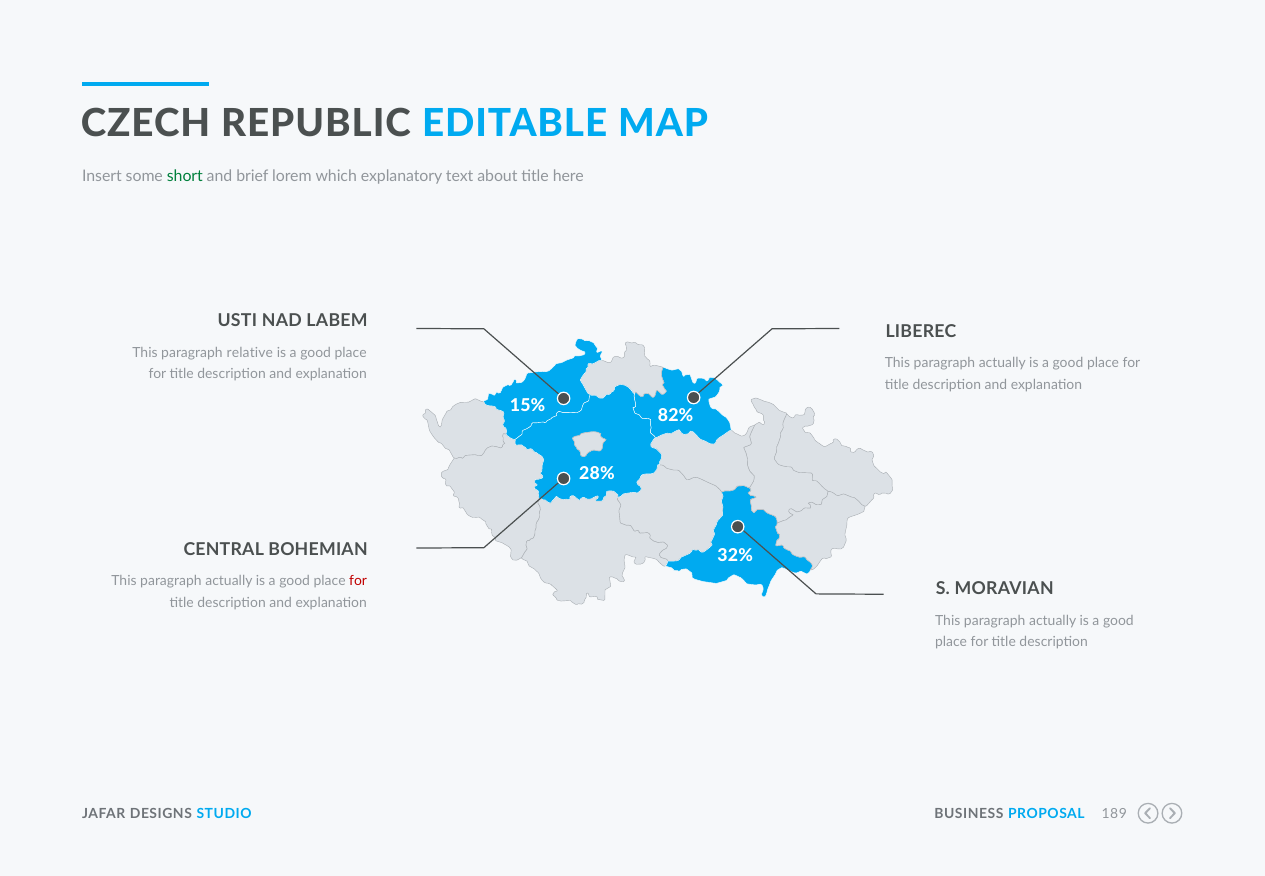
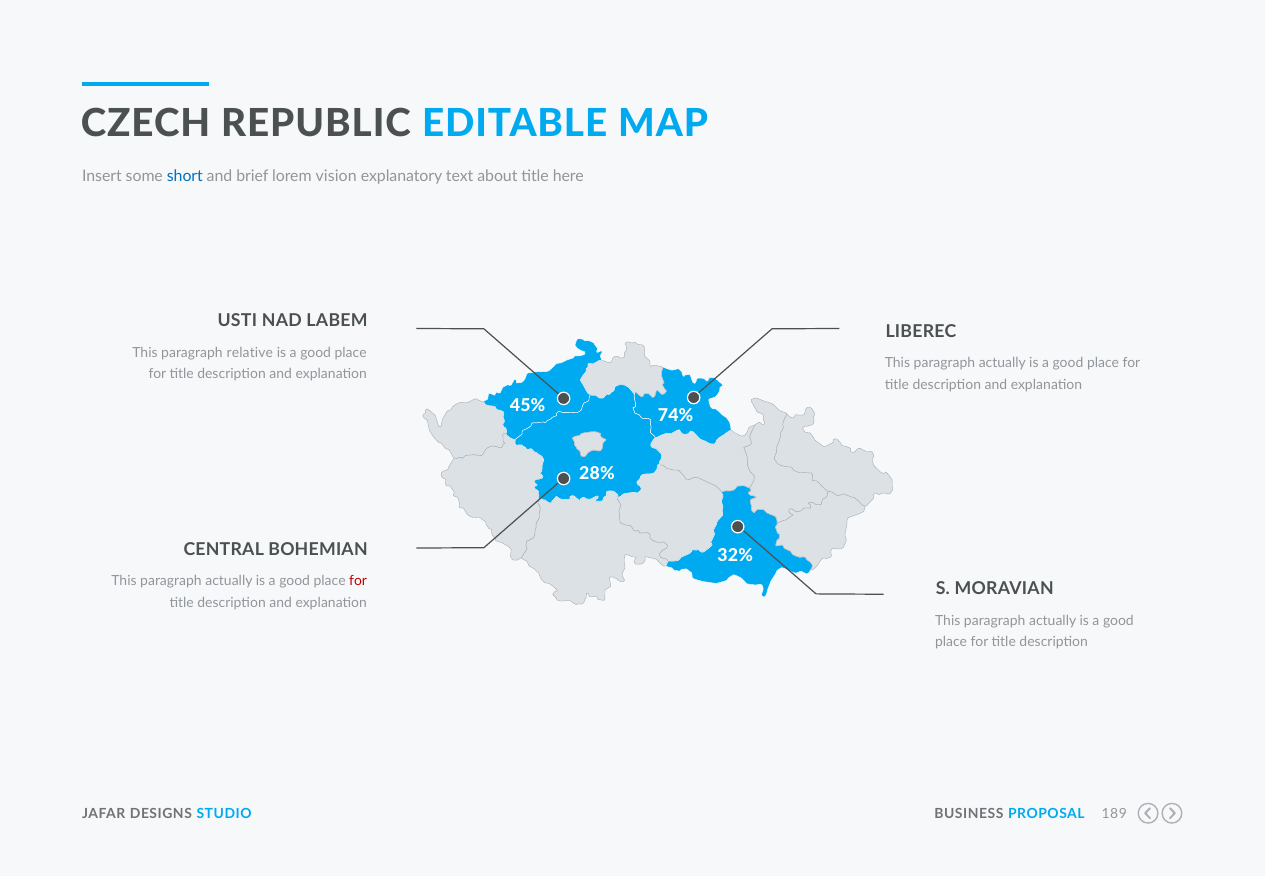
short colour: green -> blue
which: which -> vision
15%: 15% -> 45%
82%: 82% -> 74%
